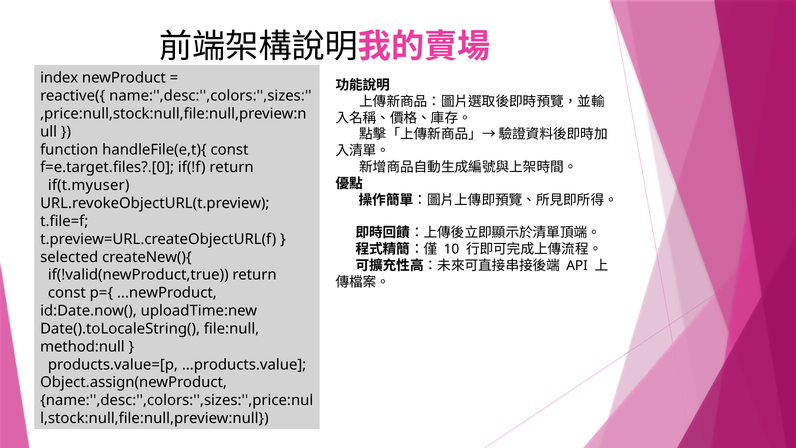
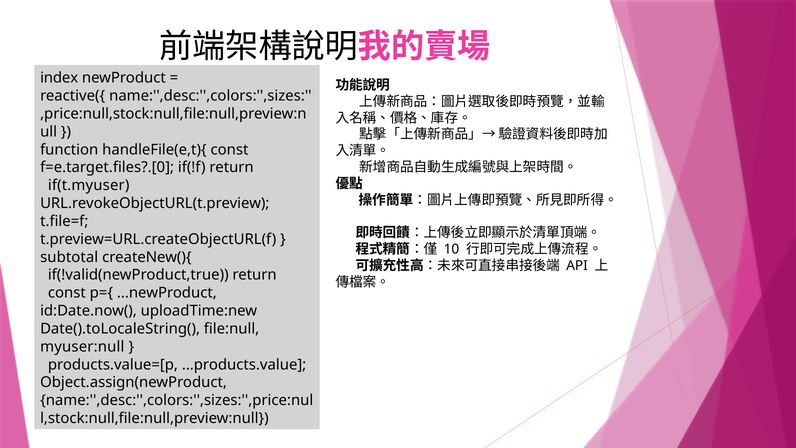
selected: selected -> subtotal
method:null: method:null -> myuser:null
